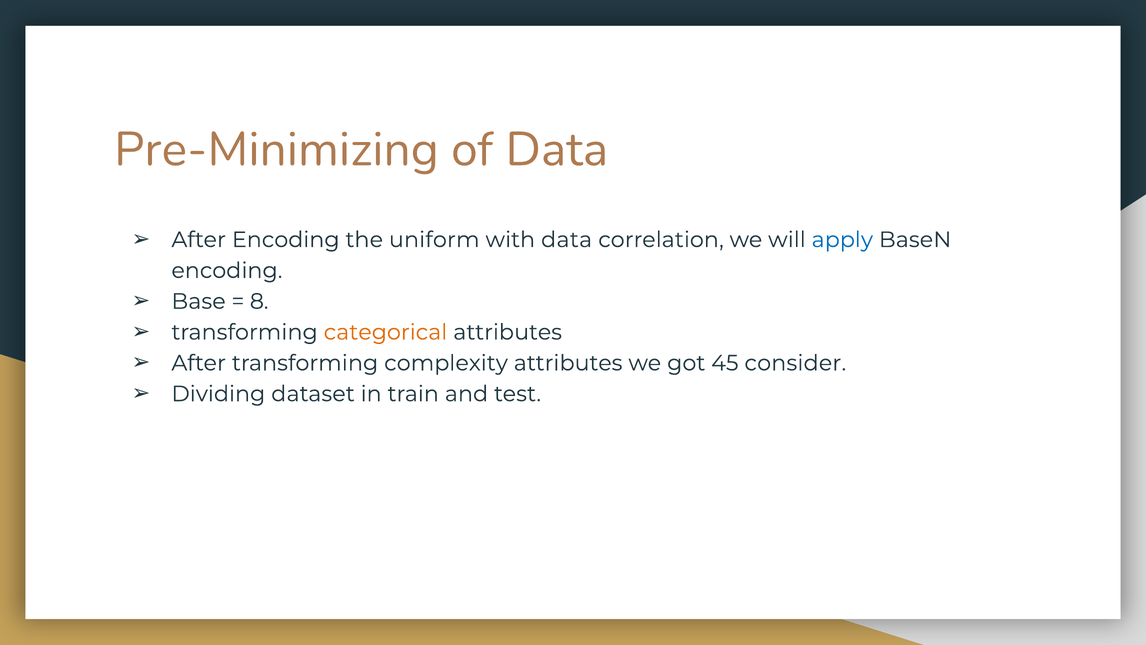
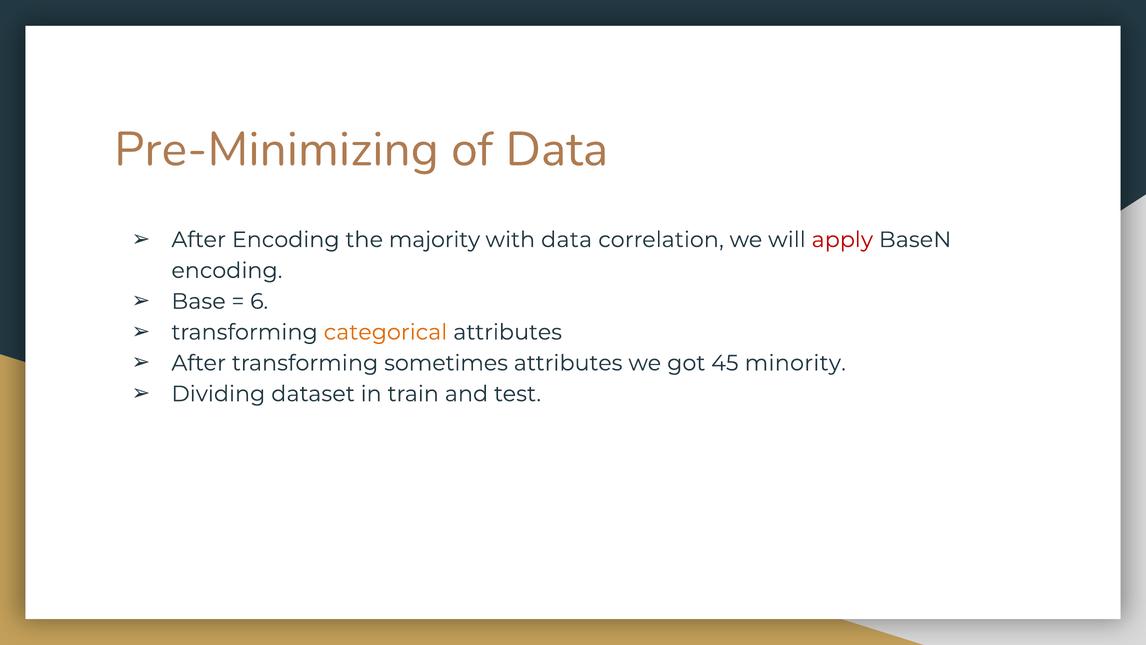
uniform: uniform -> majority
apply colour: blue -> red
8: 8 -> 6
complexity: complexity -> sometimes
consider: consider -> minority
